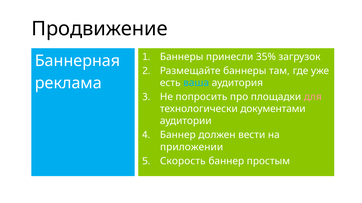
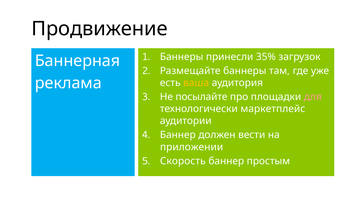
ваша colour: light blue -> yellow
попросить: попросить -> посылайте
документами: документами -> маркетплейс
